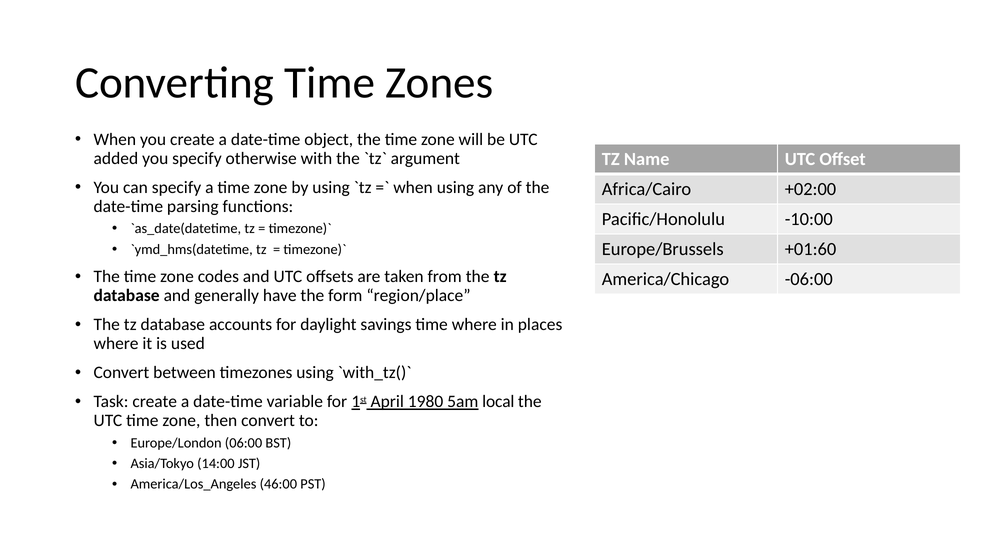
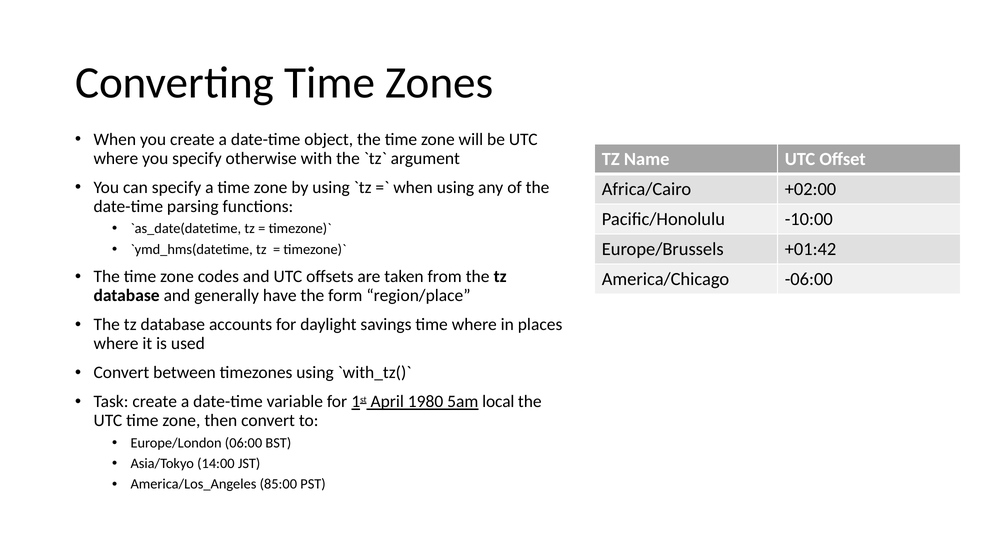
added at (116, 158): added -> where
+01:60: +01:60 -> +01:42
46:00: 46:00 -> 85:00
